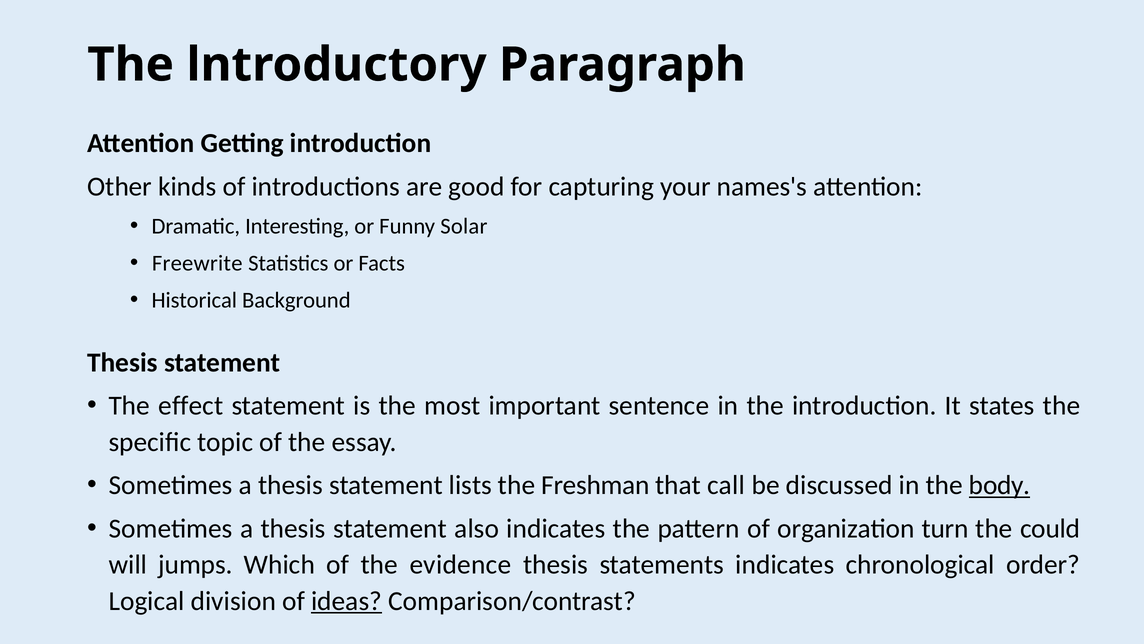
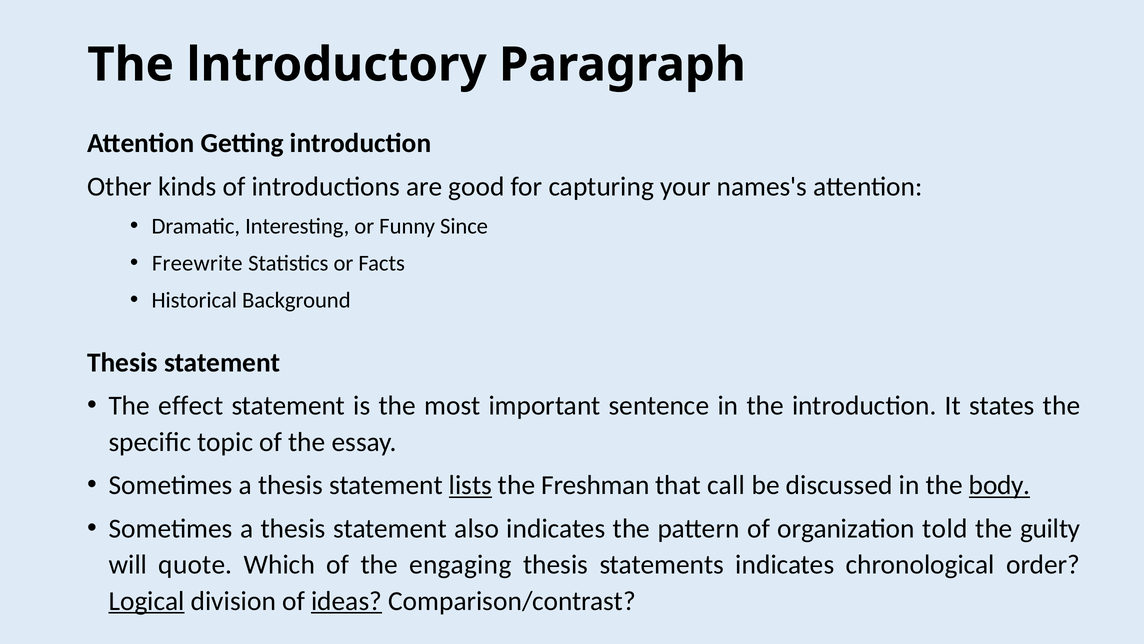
Solar: Solar -> Since
lists underline: none -> present
turn: turn -> told
could: could -> guilty
jumps: jumps -> quote
evidence: evidence -> engaging
Logical underline: none -> present
